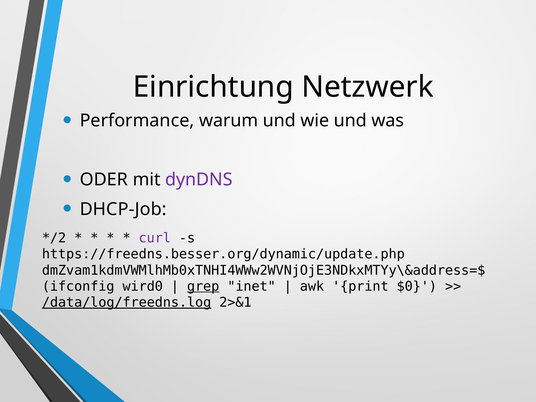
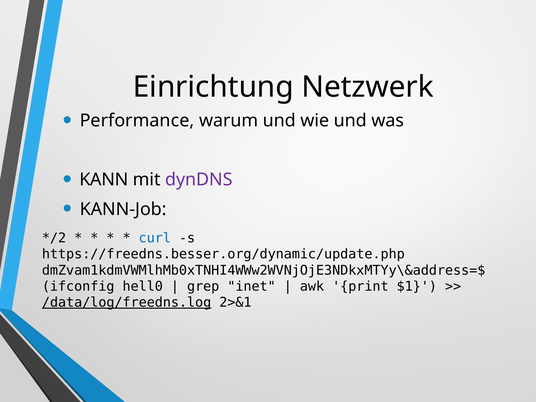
ODER: ODER -> KANN
DHCP-Job: DHCP-Job -> KANN-Job
curl colour: purple -> blue
wird0: wird0 -> hell0
grep underline: present -> none
$0: $0 -> $1
